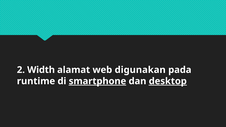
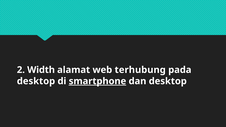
digunakan: digunakan -> terhubung
runtime at (36, 81): runtime -> desktop
desktop at (168, 81) underline: present -> none
